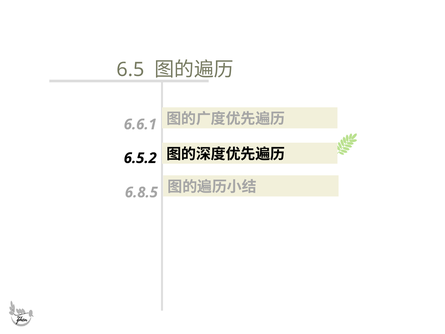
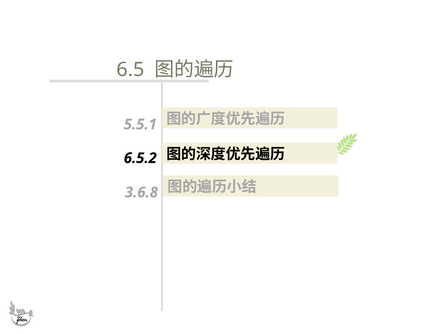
6.6.1: 6.6.1 -> 5.5.1
6.8.5: 6.8.5 -> 3.6.8
